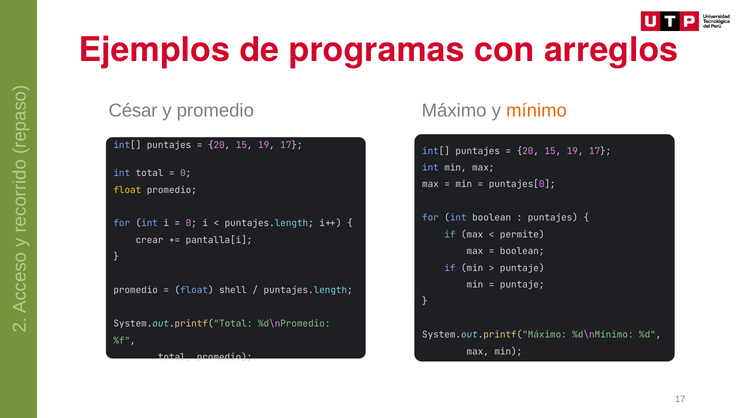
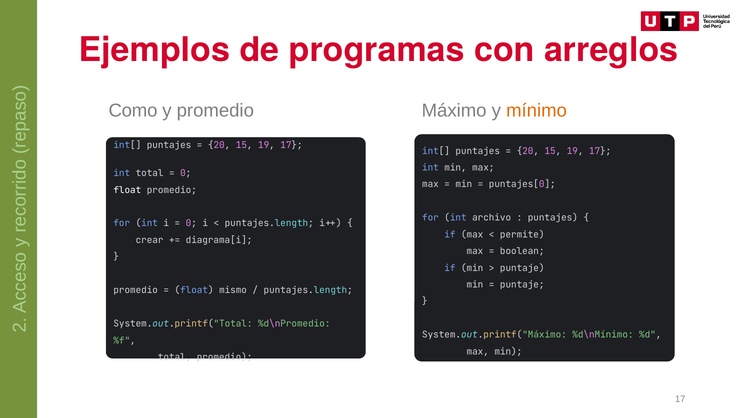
César: César -> Como
float at (127, 190) colour: yellow -> white
int boolean: boolean -> archivo
pantalla[i: pantalla[i -> diagrama[i
shell: shell -> mismo
